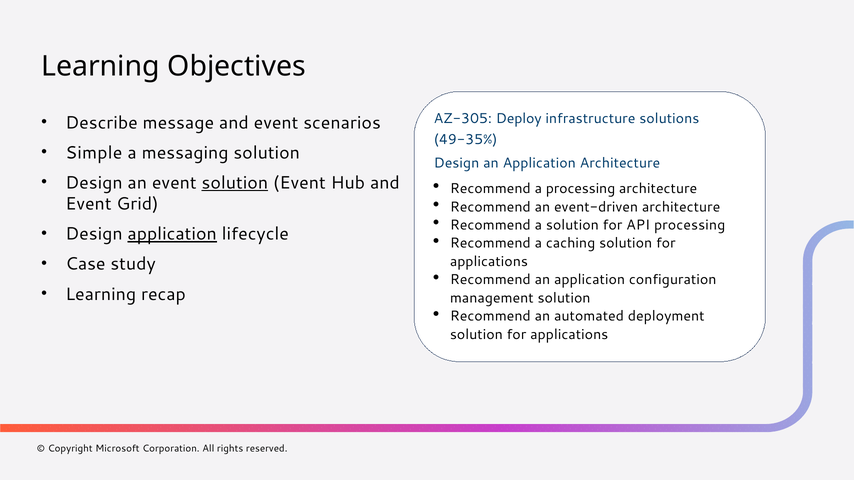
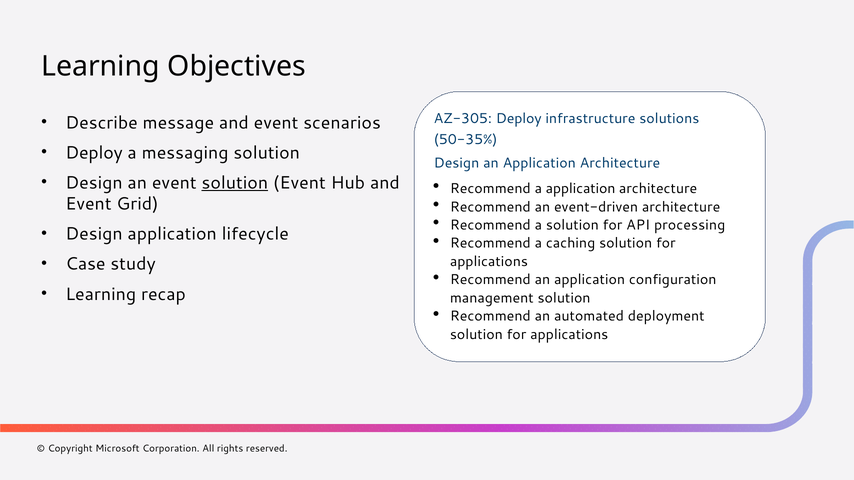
49-35%: 49-35% -> 50-35%
Simple at (94, 153): Simple -> Deploy
a processing: processing -> application
application at (172, 234) underline: present -> none
